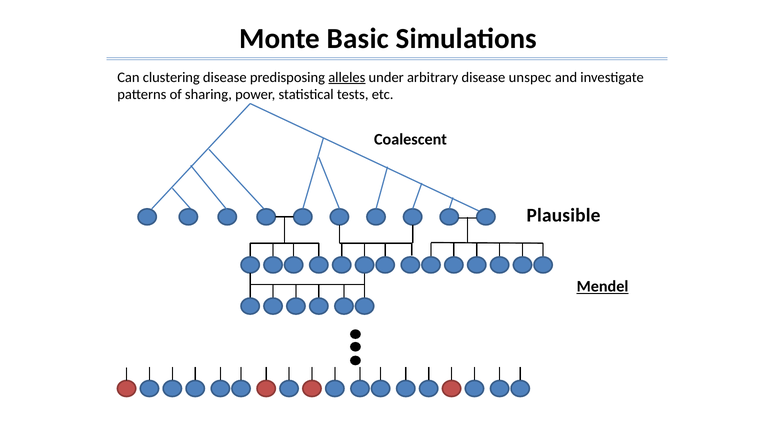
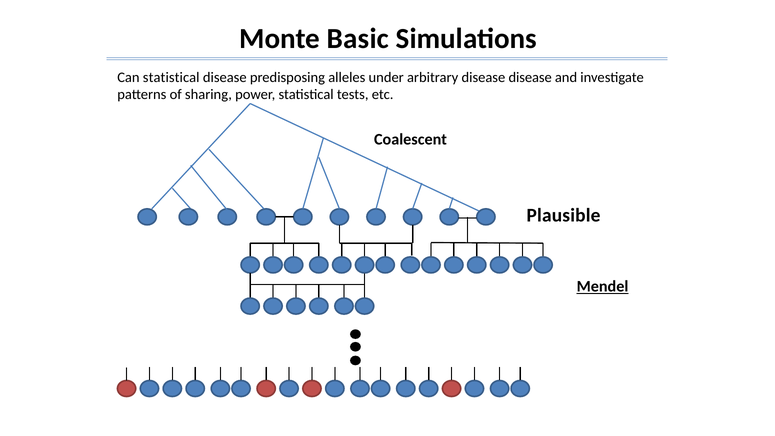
Can clustering: clustering -> statistical
alleles underline: present -> none
disease unspec: unspec -> disease
